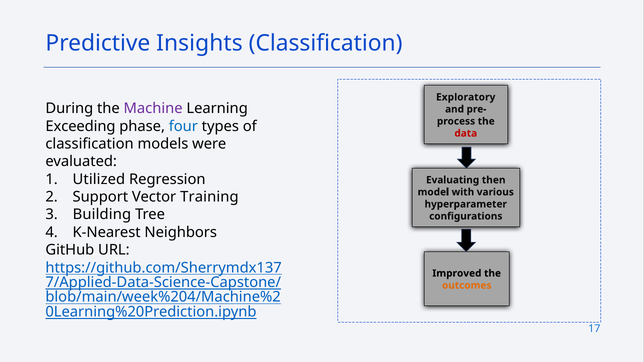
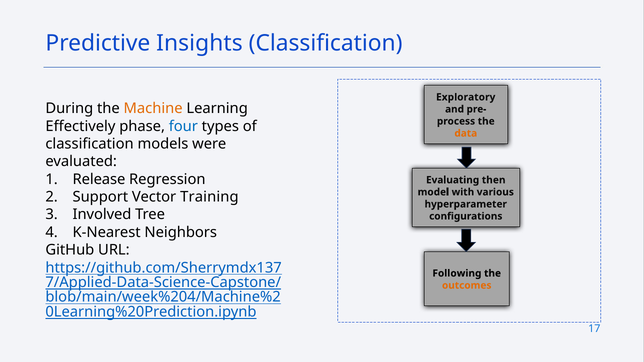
Machine colour: purple -> orange
Exceeding: Exceeding -> Effectively
data colour: red -> orange
Utilized: Utilized -> Release
Building: Building -> Involved
Improved: Improved -> Following
